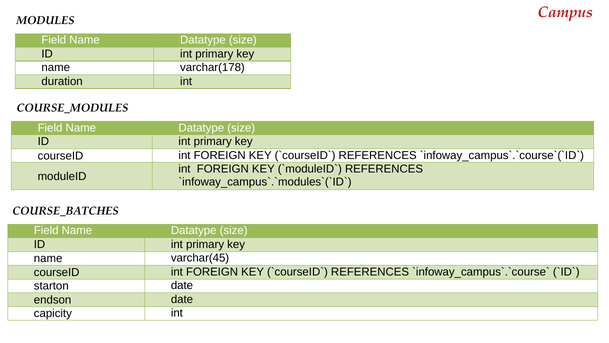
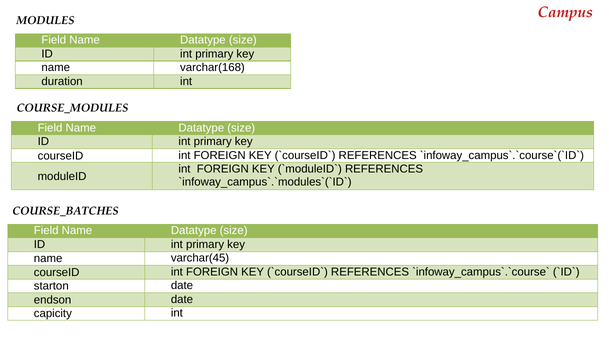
varchar(178: varchar(178 -> varchar(168
